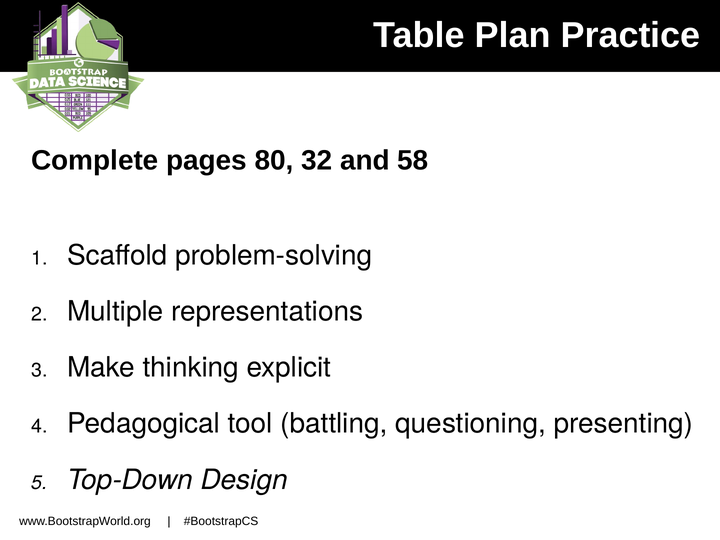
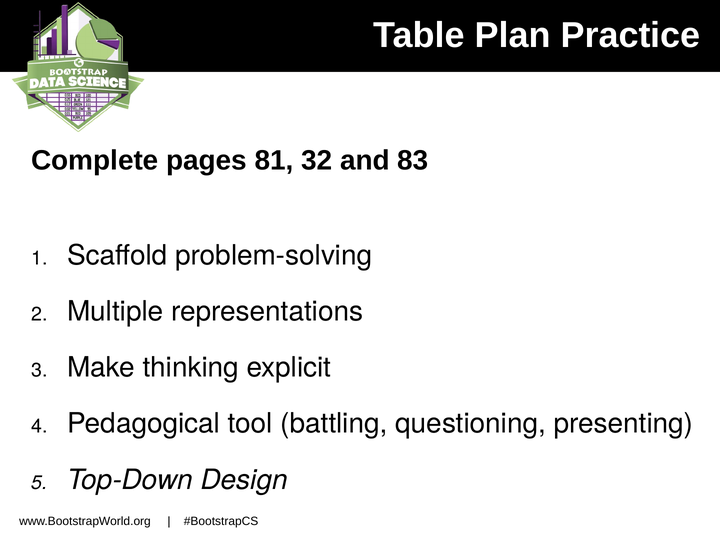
80: 80 -> 81
58: 58 -> 83
